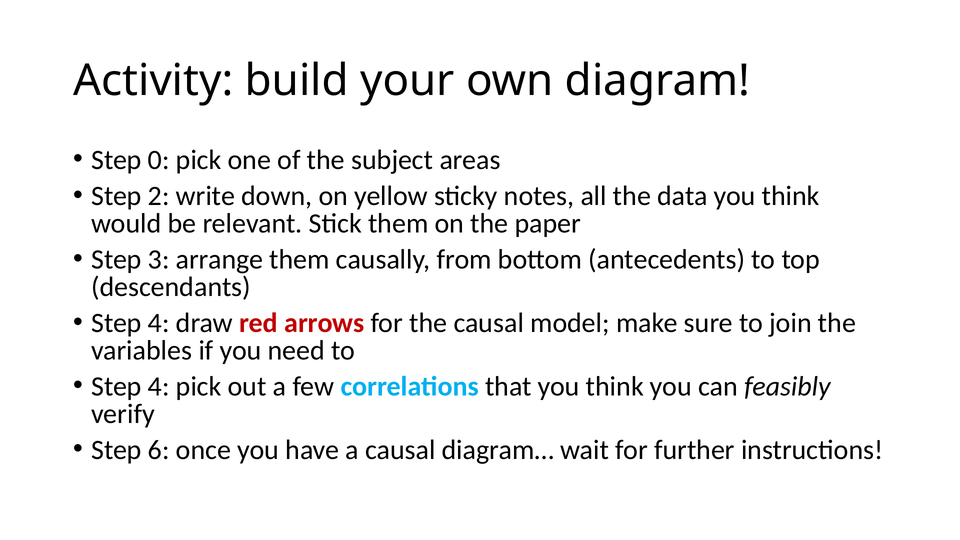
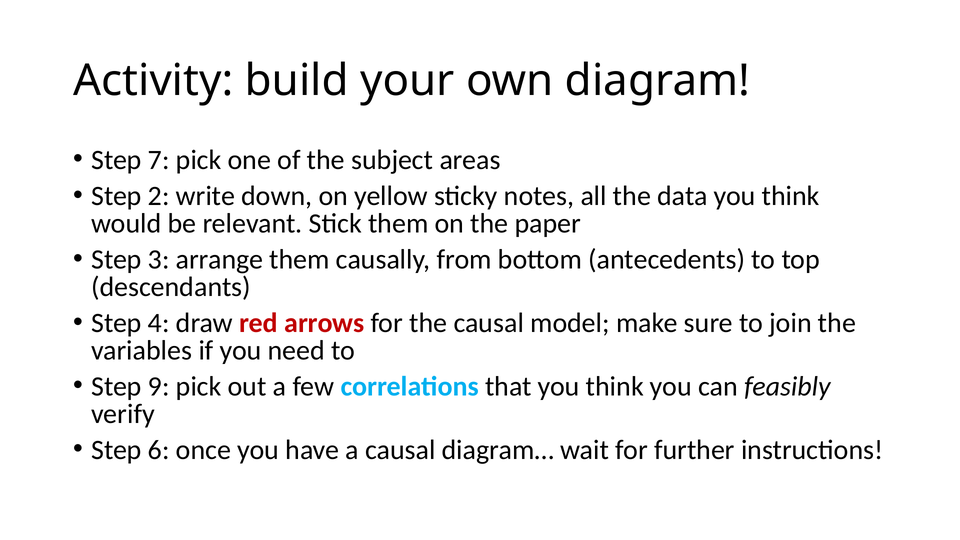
0: 0 -> 7
4 at (159, 387): 4 -> 9
